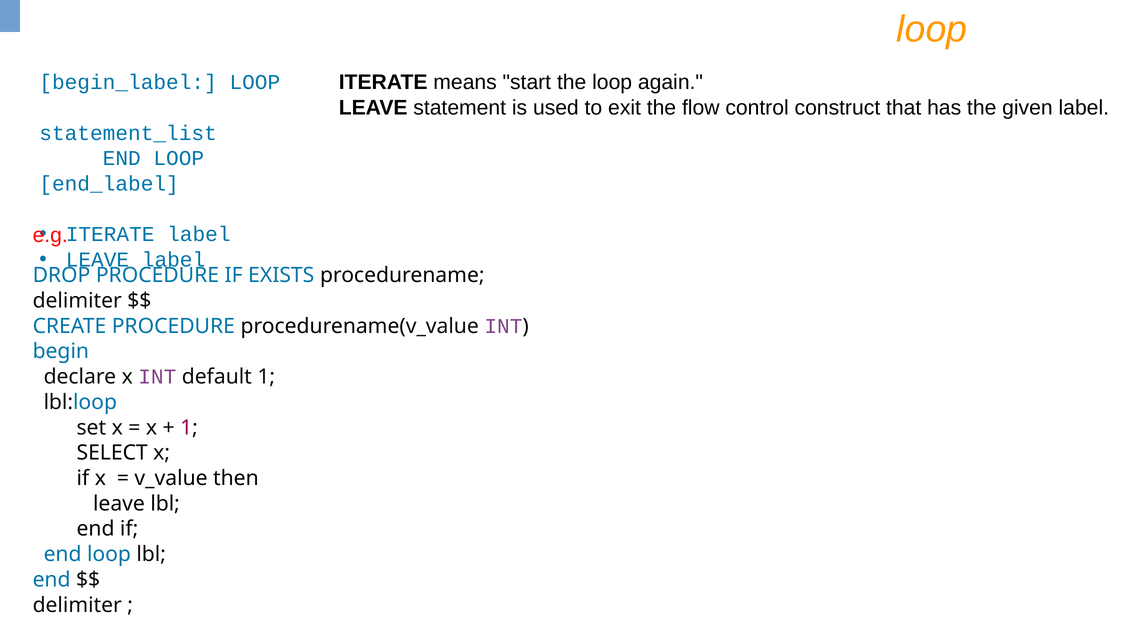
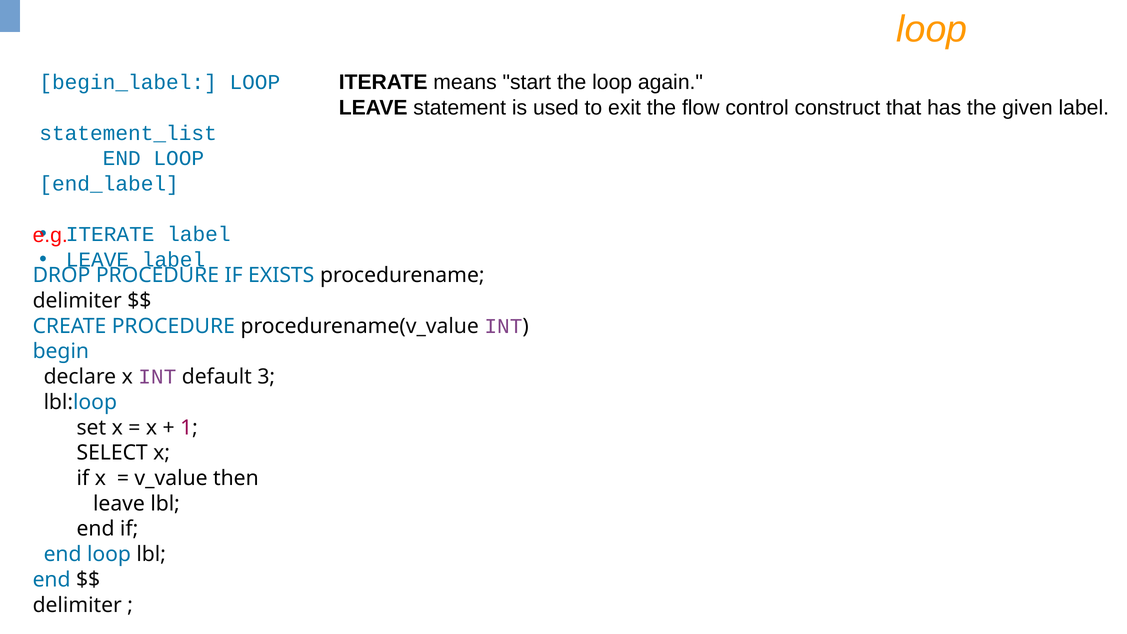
default 1: 1 -> 3
